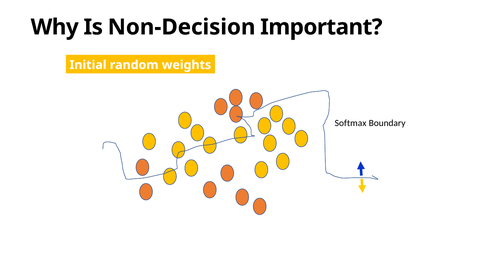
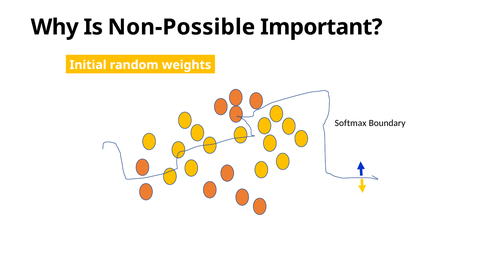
Non-Decision: Non-Decision -> Non-Possible
